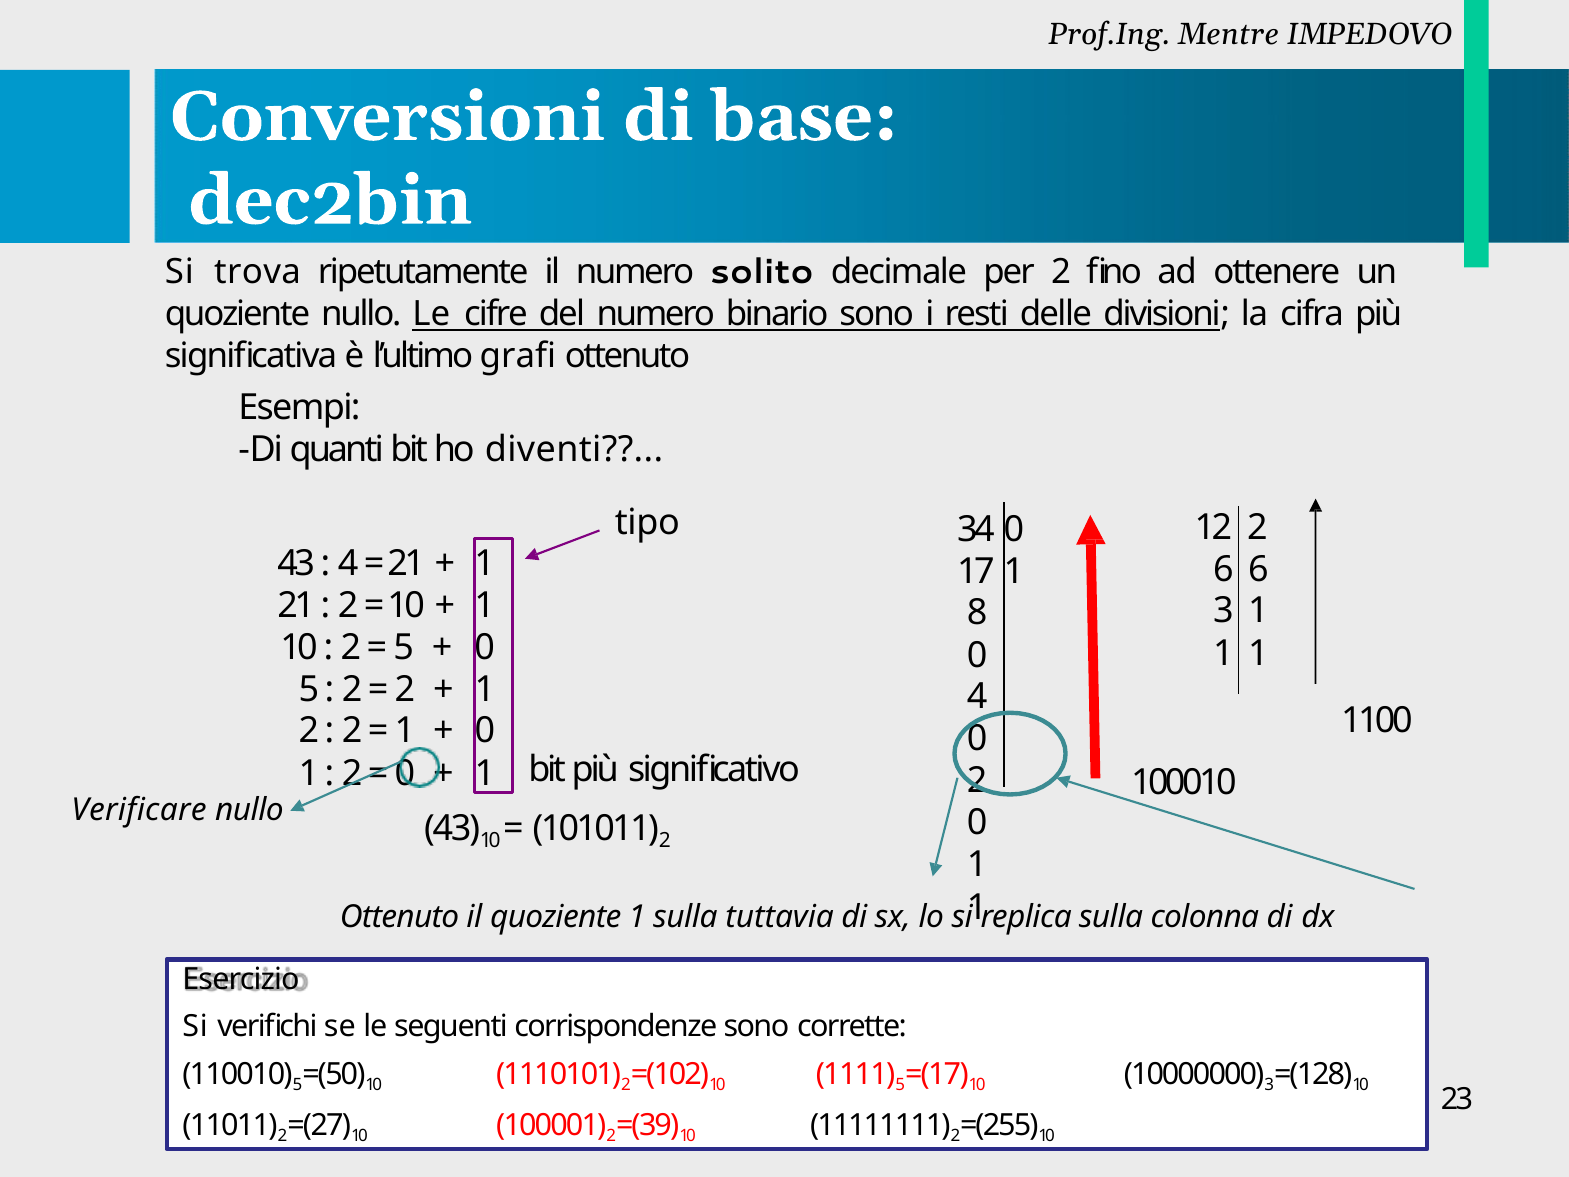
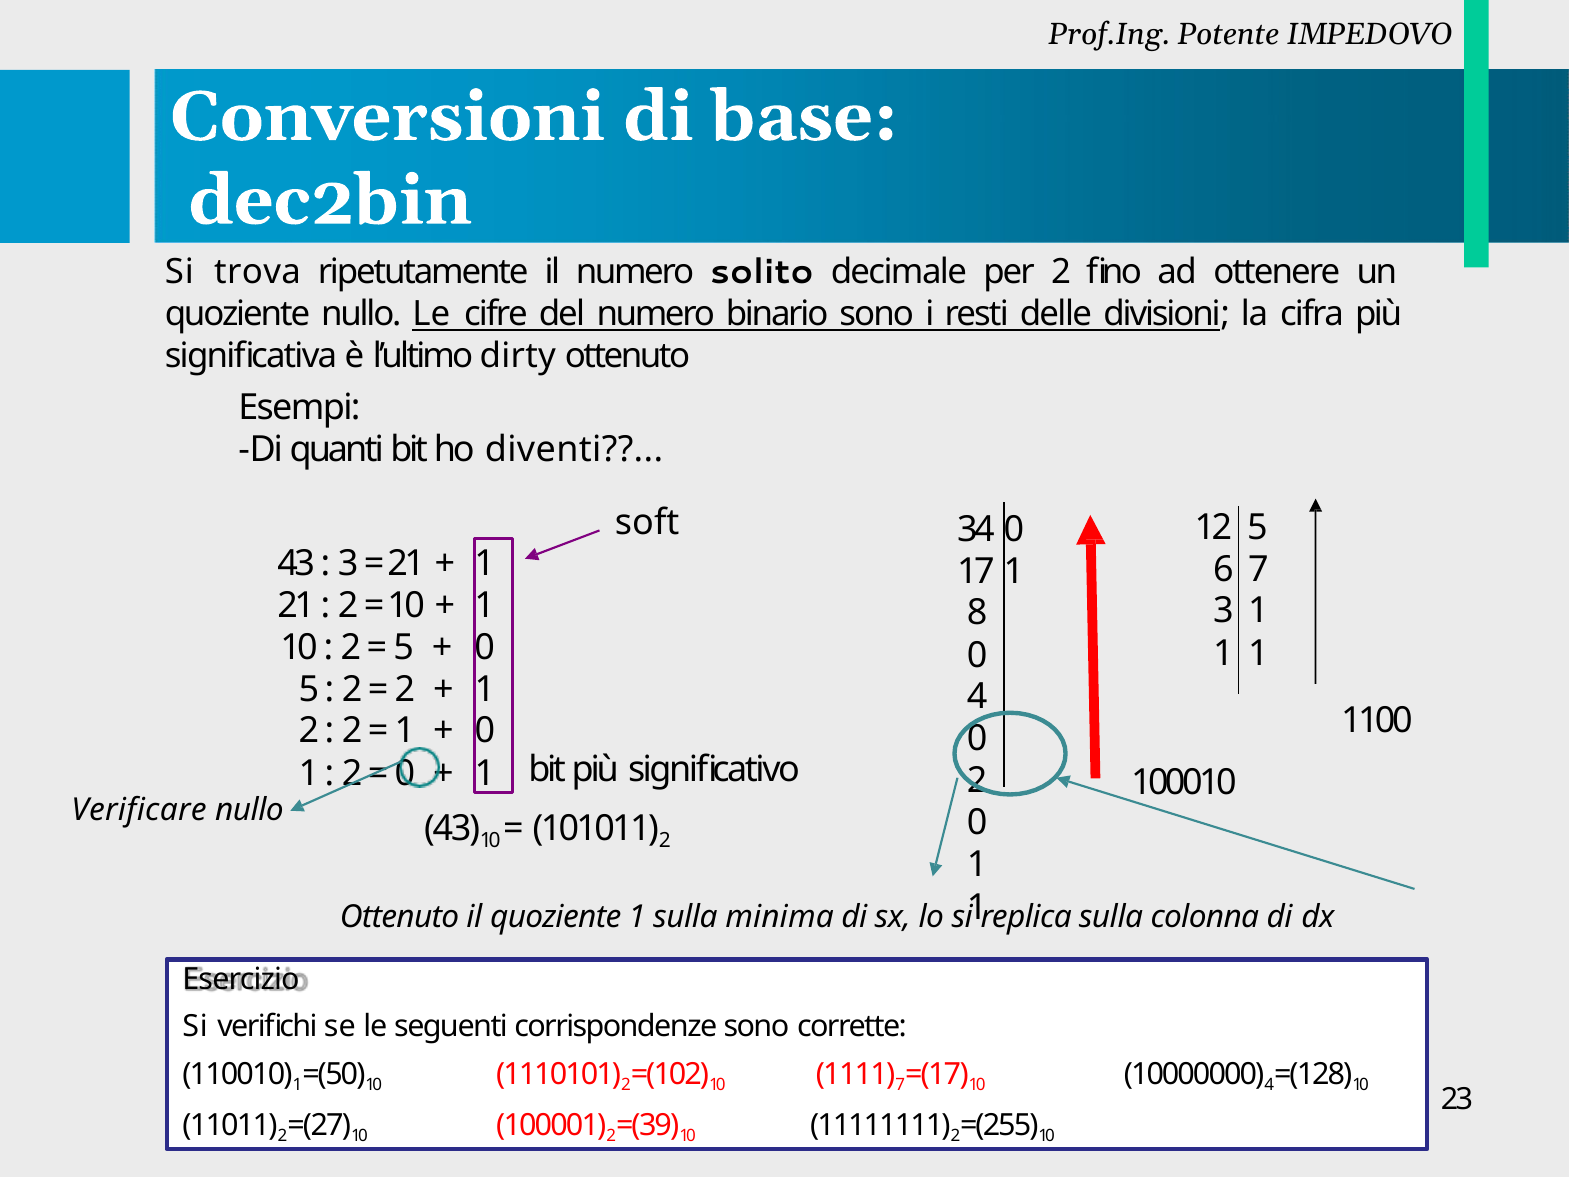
Mentre: Mentre -> Potente
grafi: grafi -> dirty
tipo: tipo -> soft
12 2: 2 -> 5
4 at (348, 564): 4 -> 3
6 6: 6 -> 7
tuttavia: tuttavia -> minima
5 at (297, 1085): 5 -> 1
5 at (900, 1085): 5 -> 7
3 at (1269, 1085): 3 -> 4
